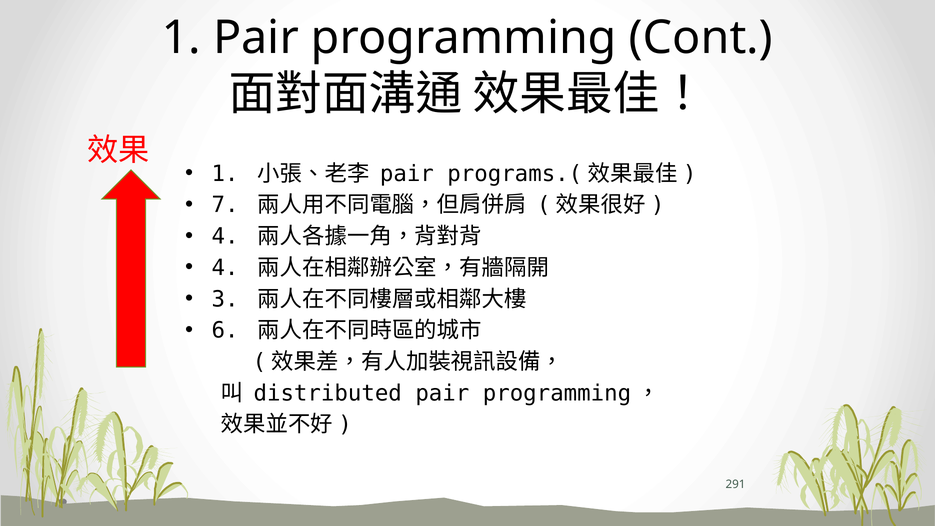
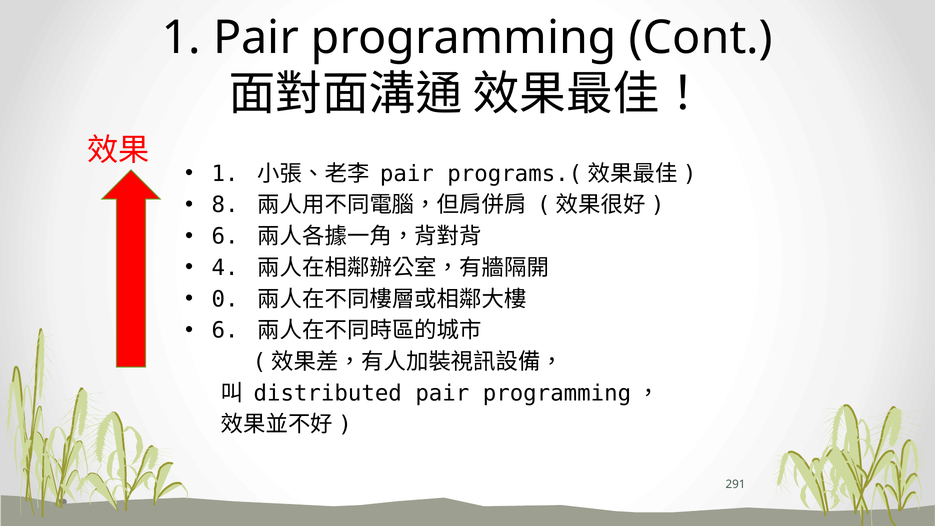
7: 7 -> 8
4 at (225, 236): 4 -> 6
3: 3 -> 0
